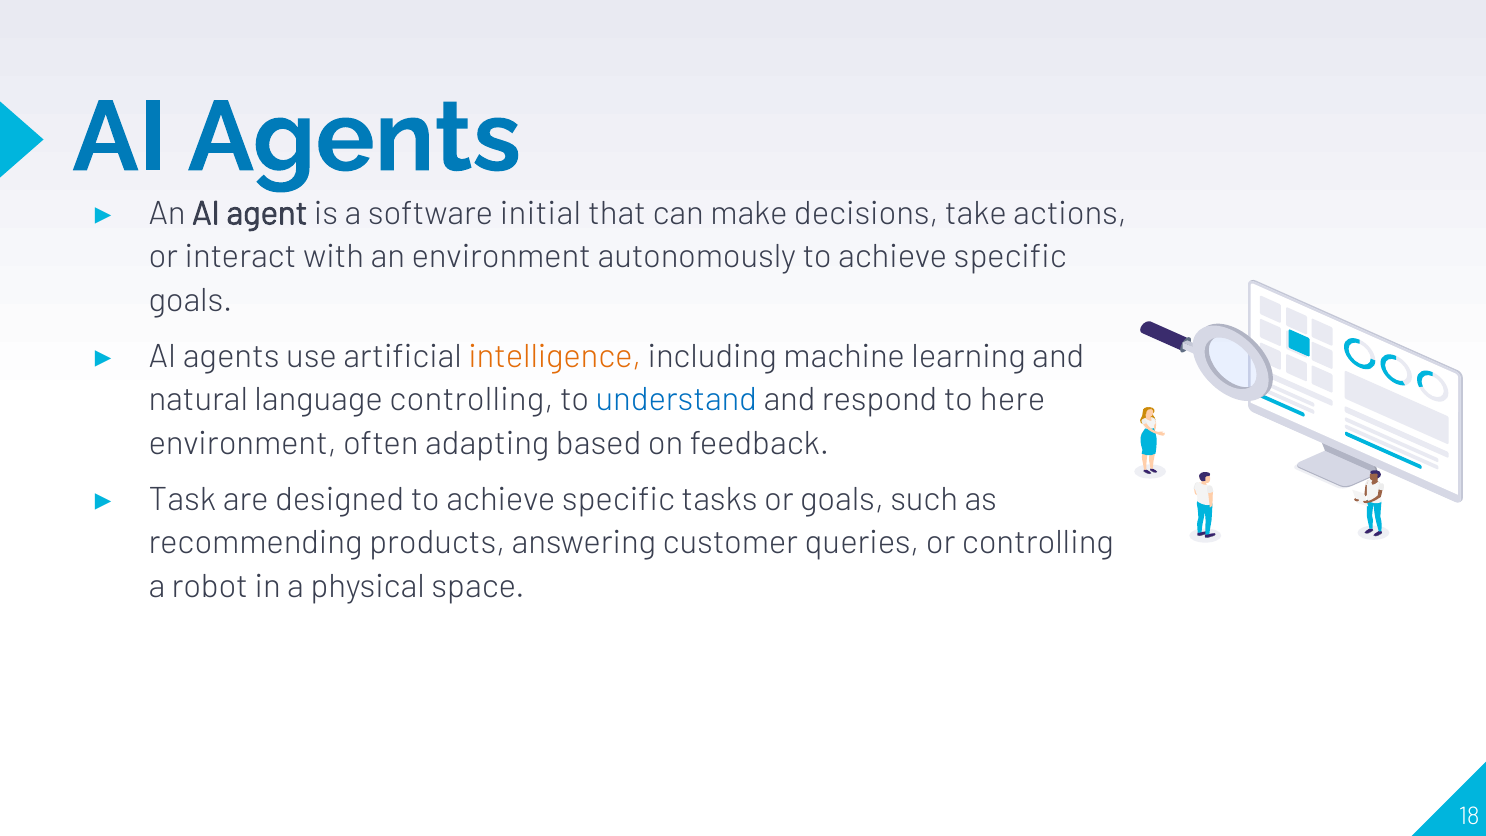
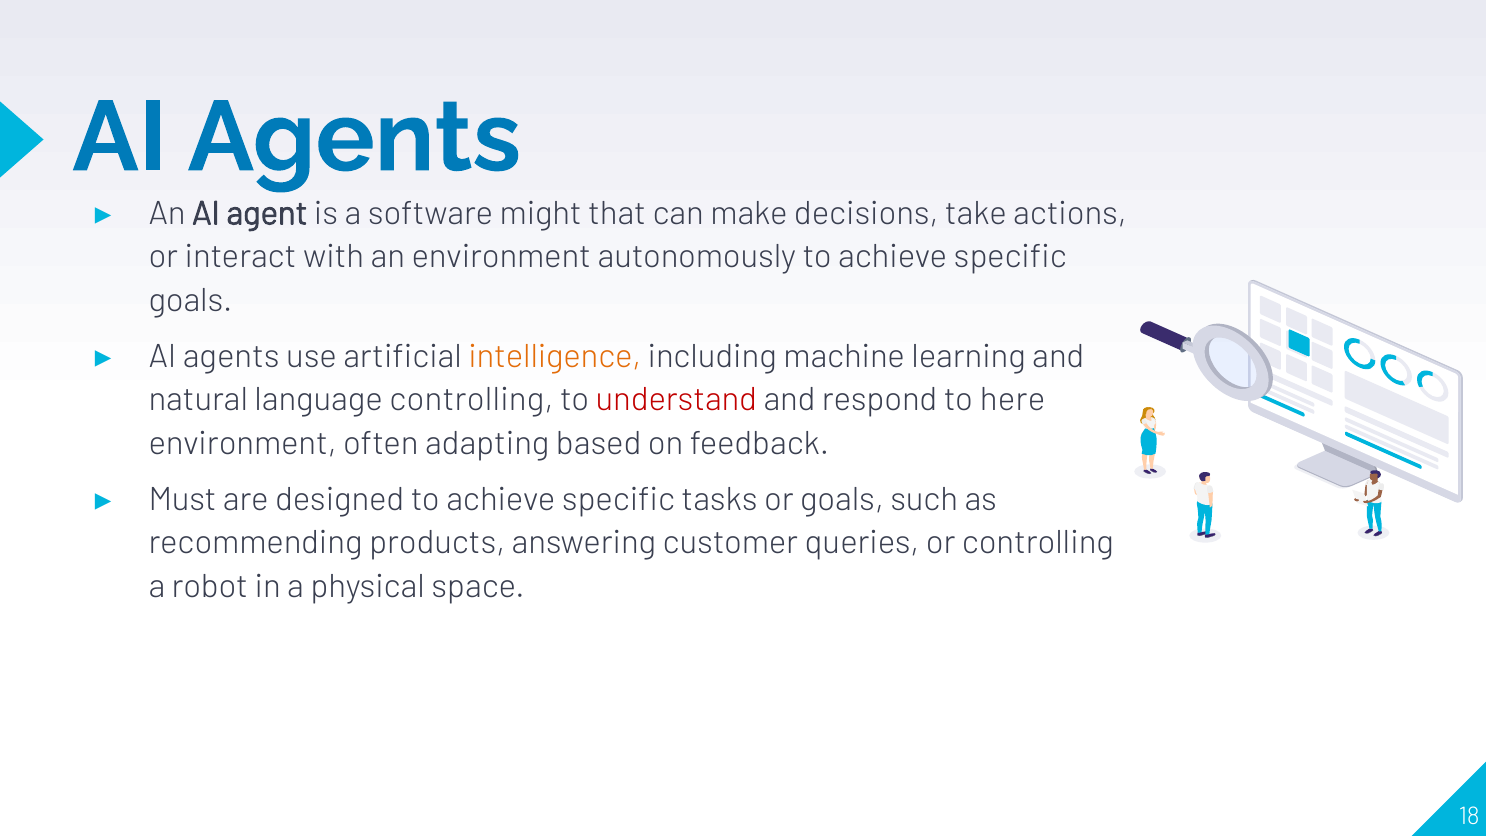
initial: initial -> might
understand colour: blue -> red
Task: Task -> Must
